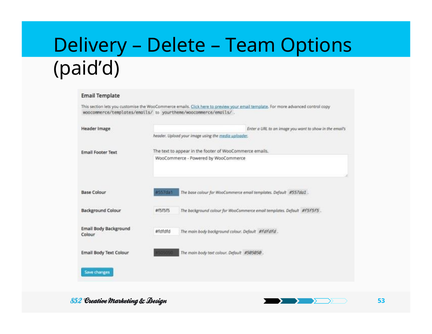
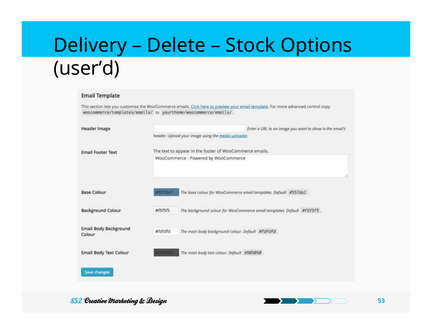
Team: Team -> Stock
paid’d: paid’d -> user’d
